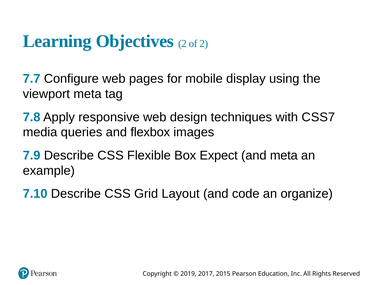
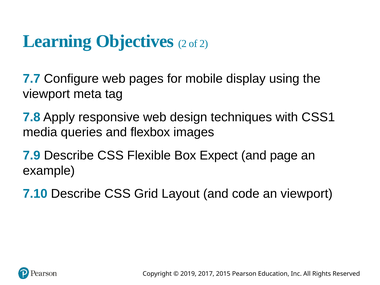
7: 7 -> 1
and meta: meta -> page
an organize: organize -> viewport
